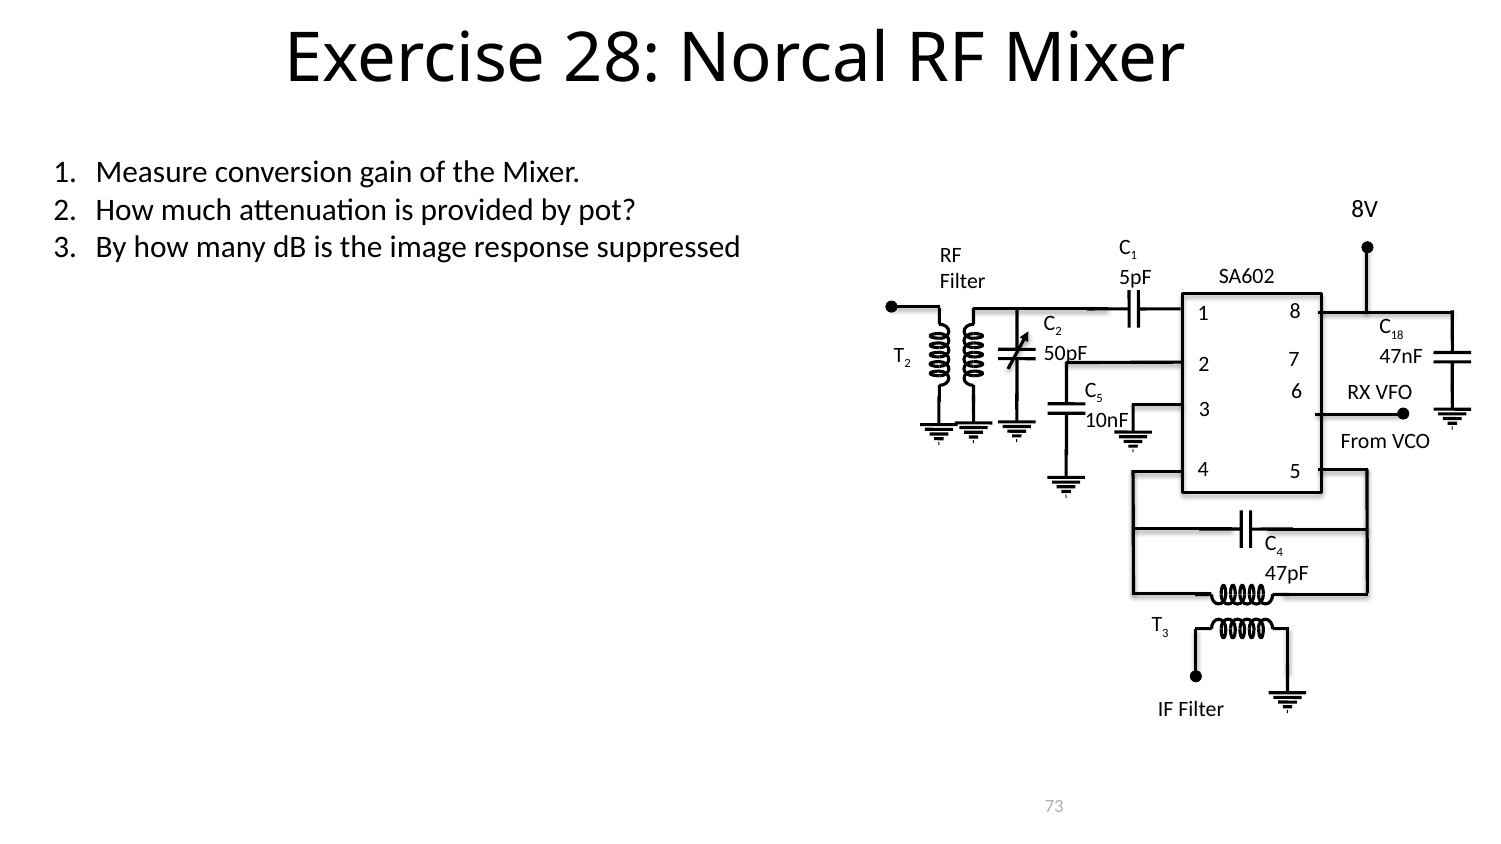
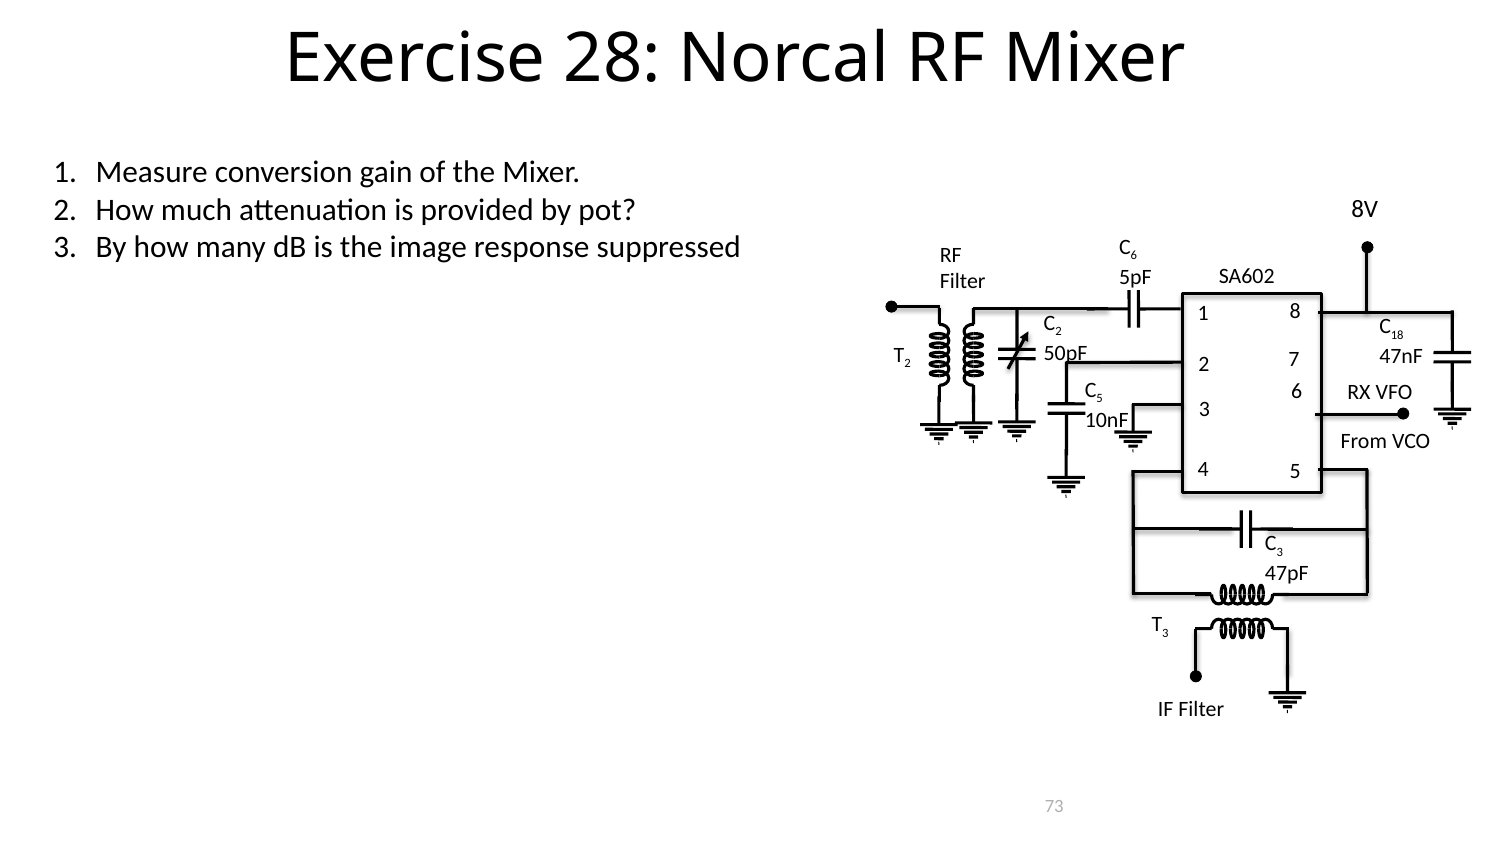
1 at (1134, 256): 1 -> 6
4 at (1280, 552): 4 -> 3
